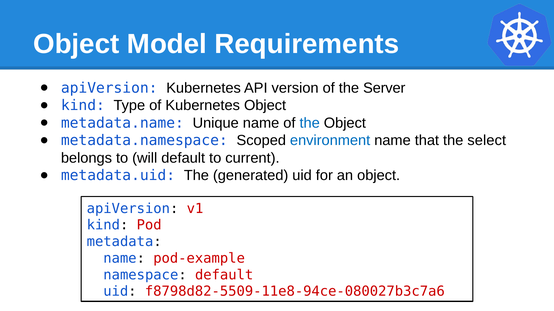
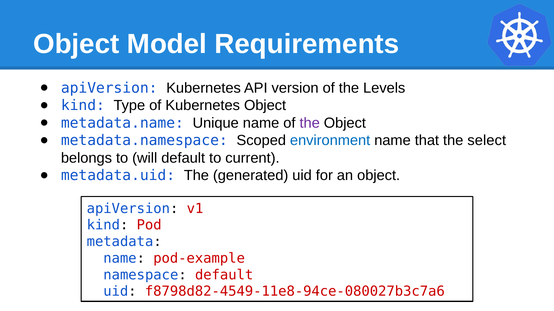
Server: Server -> Levels
the at (310, 123) colour: blue -> purple
f8798d82-5509-11e8-94ce-080027b3c7a6: f8798d82-5509-11e8-94ce-080027b3c7a6 -> f8798d82-4549-11e8-94ce-080027b3c7a6
